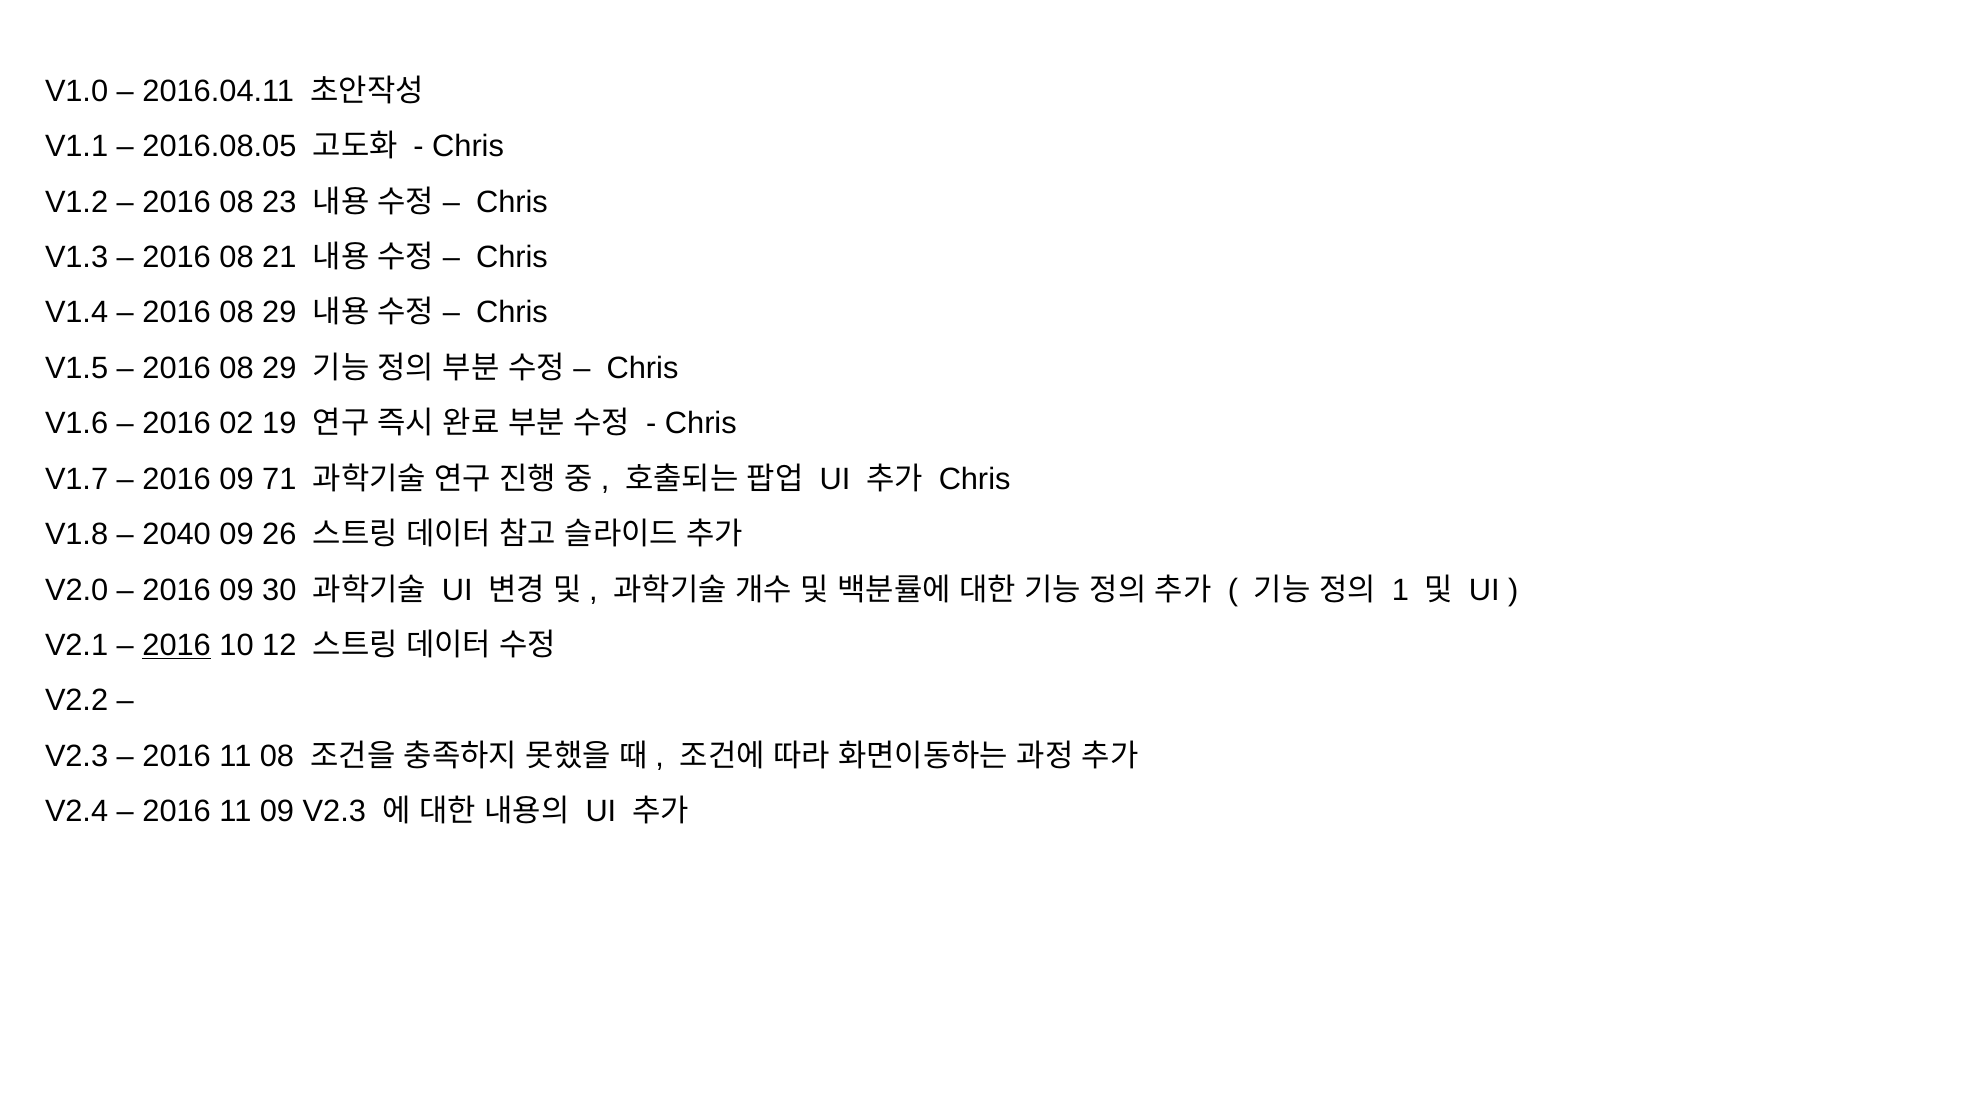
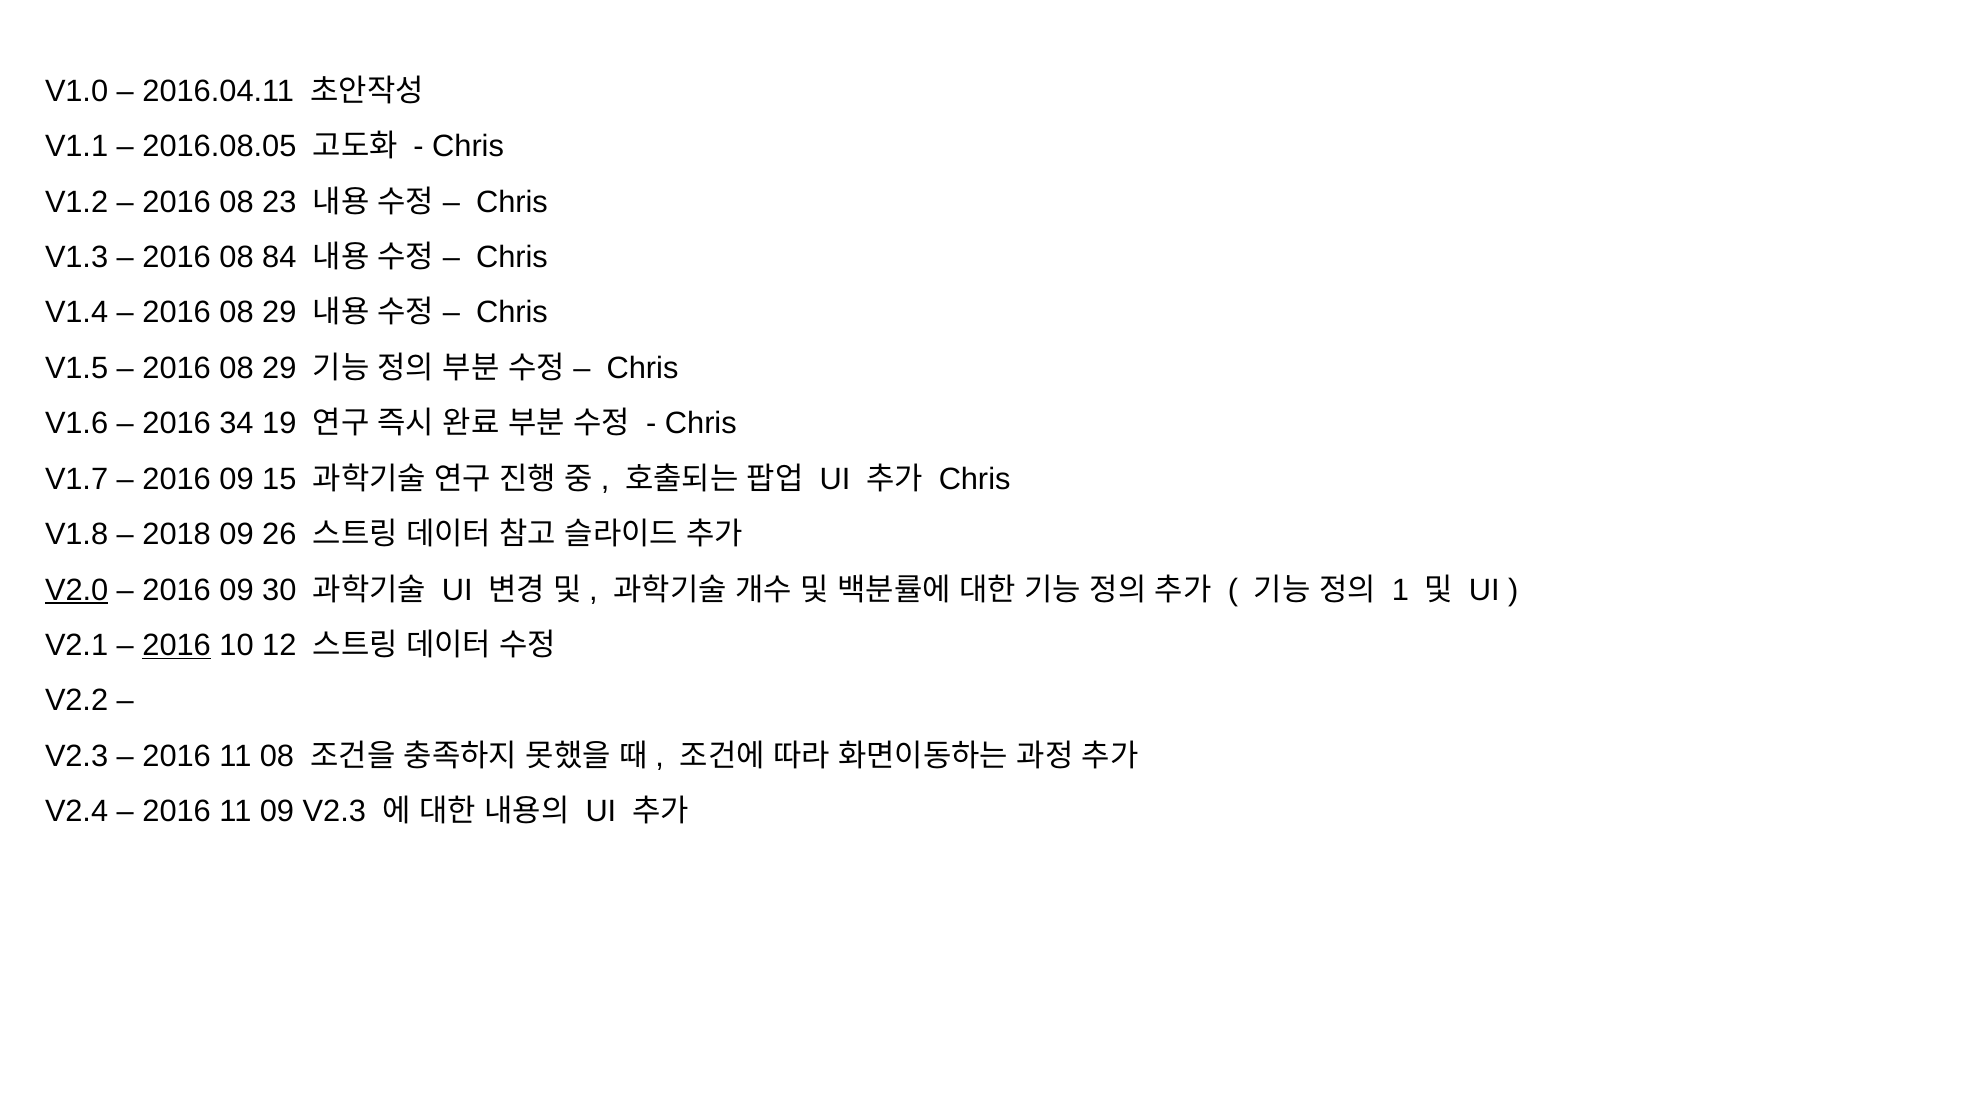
21: 21 -> 84
02: 02 -> 34
71: 71 -> 15
2040: 2040 -> 2018
V2.0 underline: none -> present
